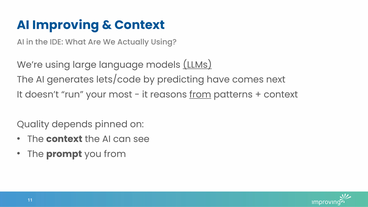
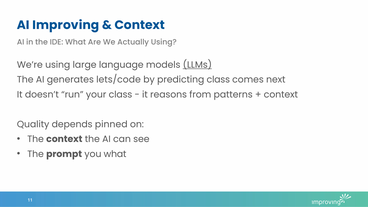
predicting have: have -> class
your most: most -> class
from at (200, 94) underline: present -> none
you from: from -> what
